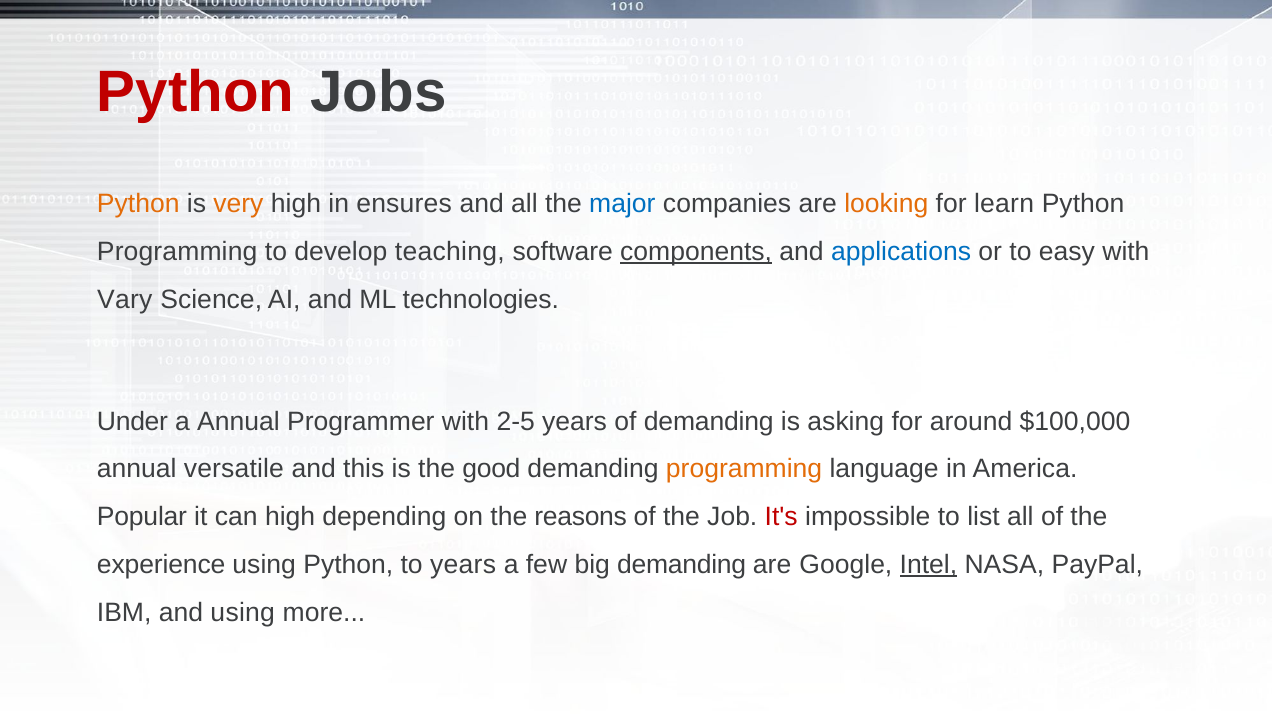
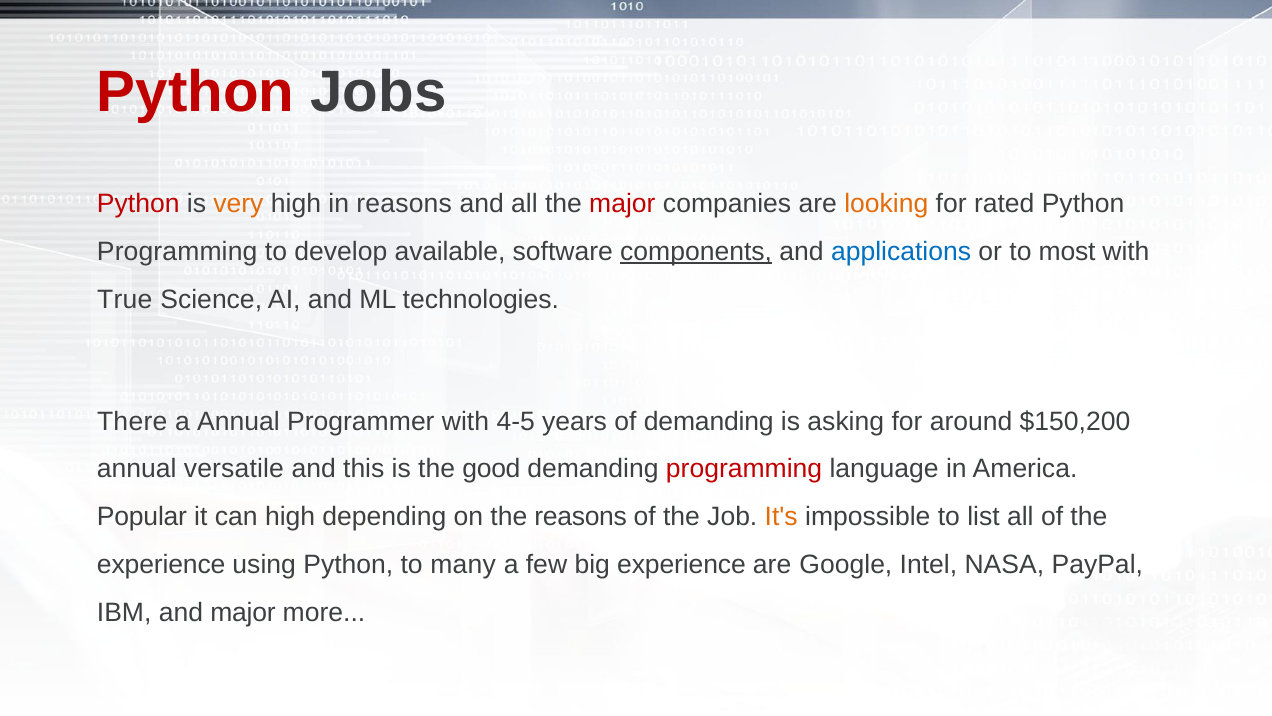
Python at (138, 204) colour: orange -> red
in ensures: ensures -> reasons
major at (622, 204) colour: blue -> red
learn: learn -> rated
teaching: teaching -> available
easy: easy -> most
Vary: Vary -> True
Under: Under -> There
2-5: 2-5 -> 4-5
$100,000: $100,000 -> $150,200
programming at (744, 469) colour: orange -> red
It's colour: red -> orange
to years: years -> many
big demanding: demanding -> experience
Intel underline: present -> none
and using: using -> major
